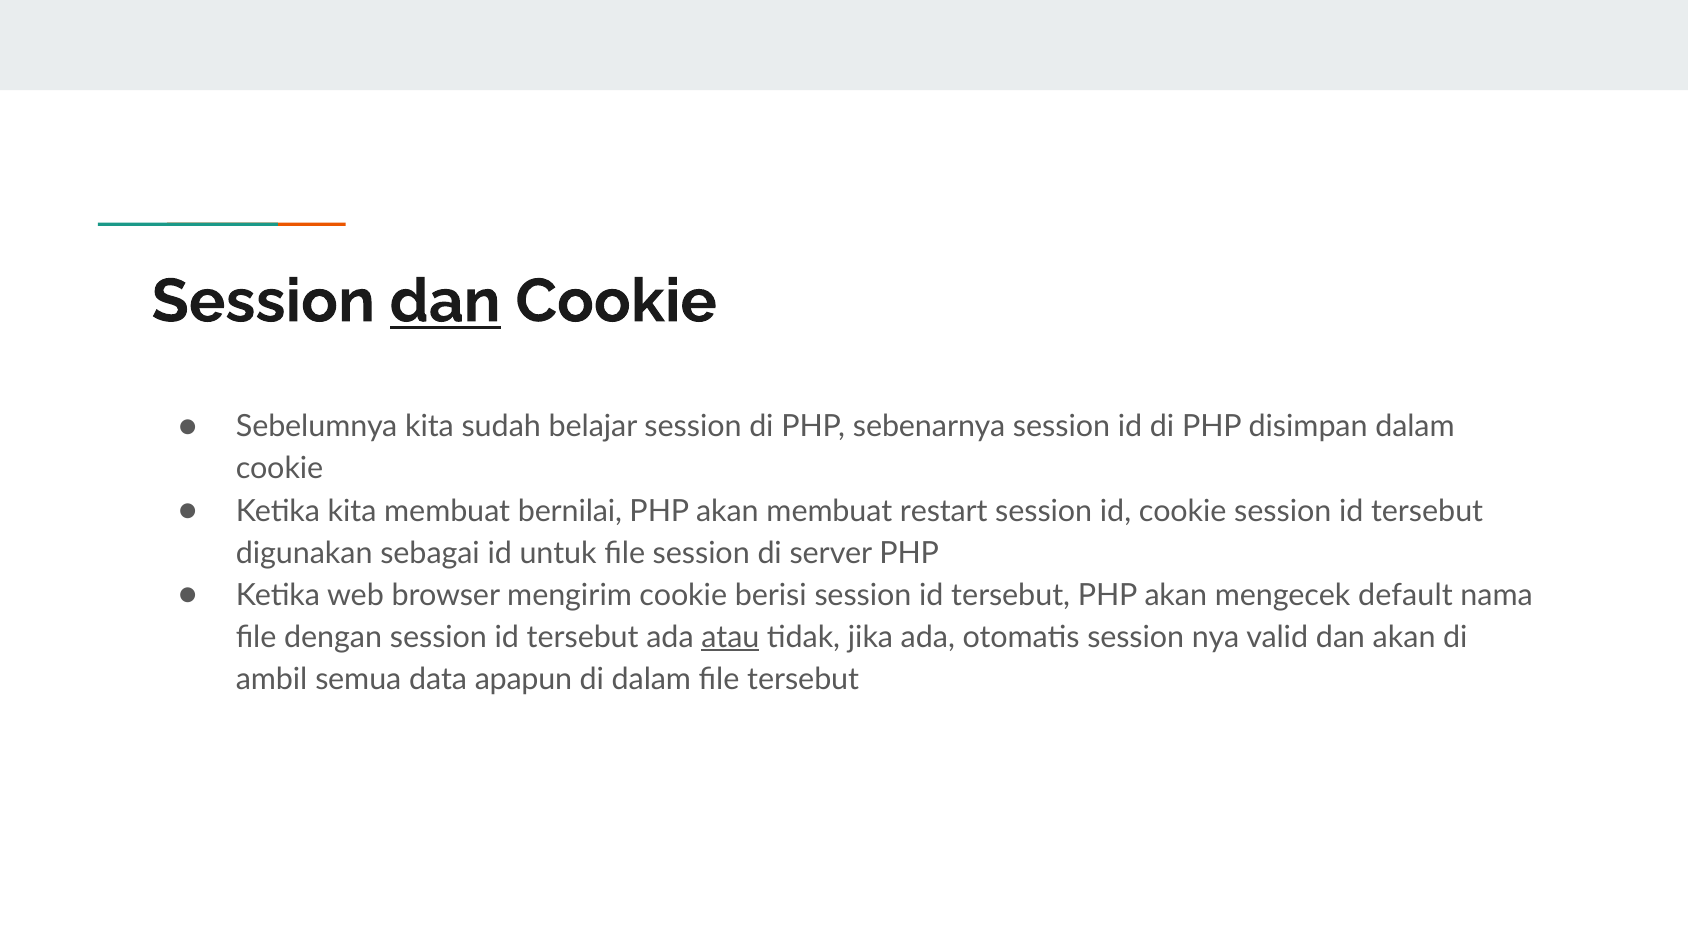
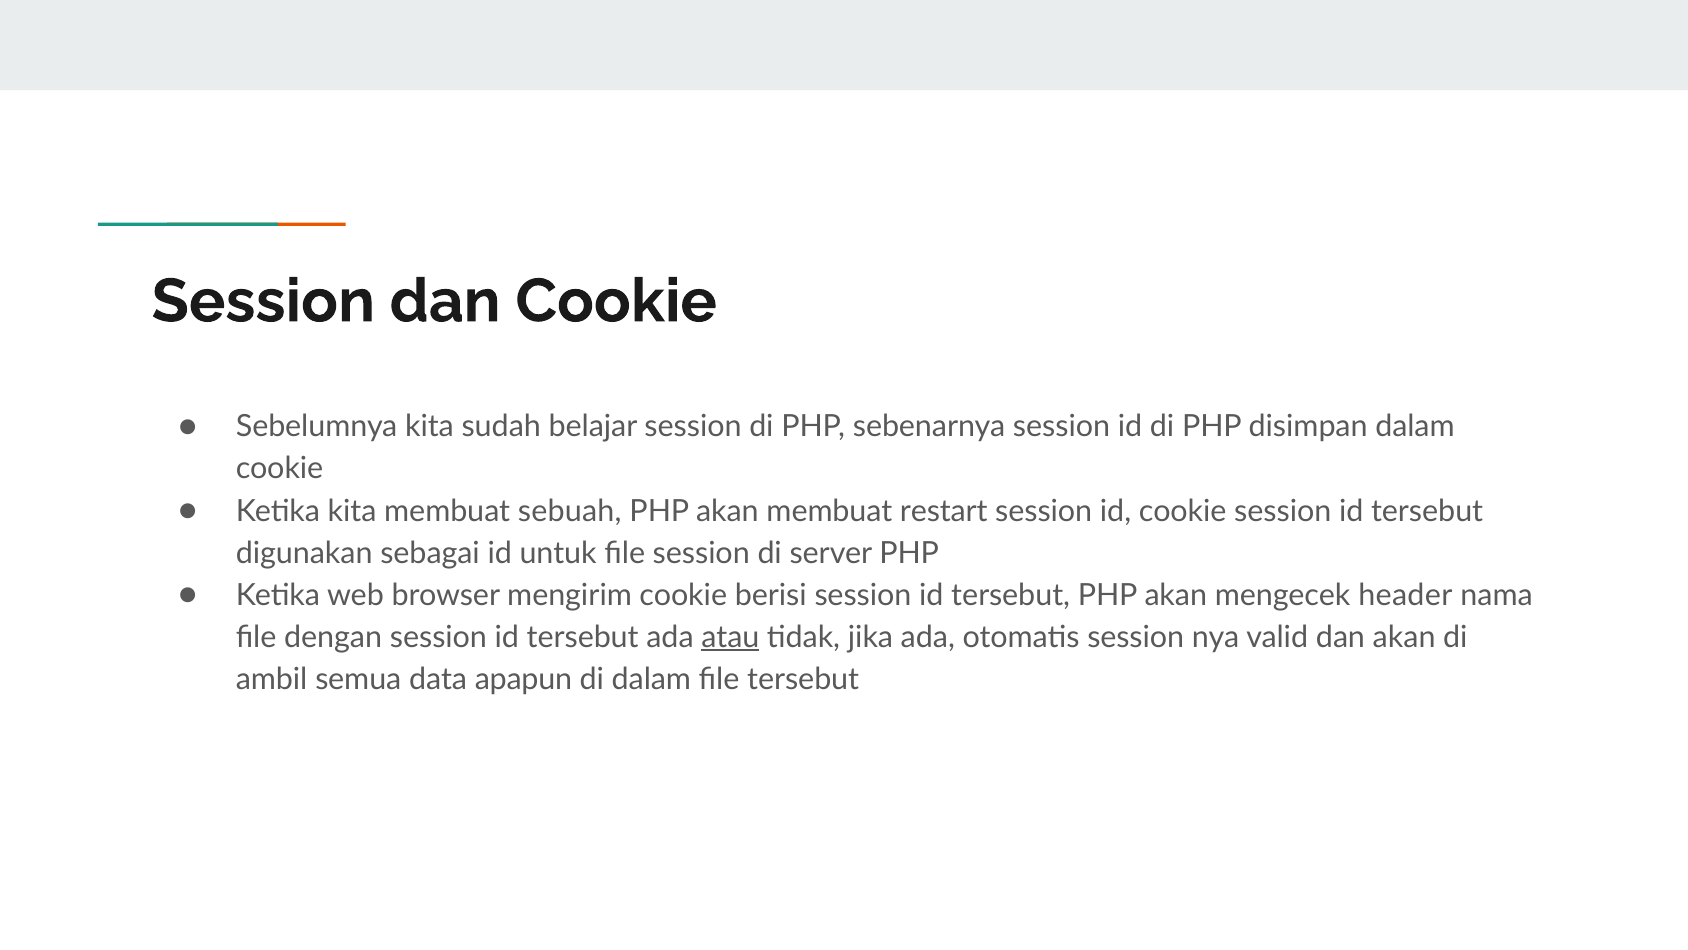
dan at (445, 301) underline: present -> none
bernilai: bernilai -> sebuah
default: default -> header
